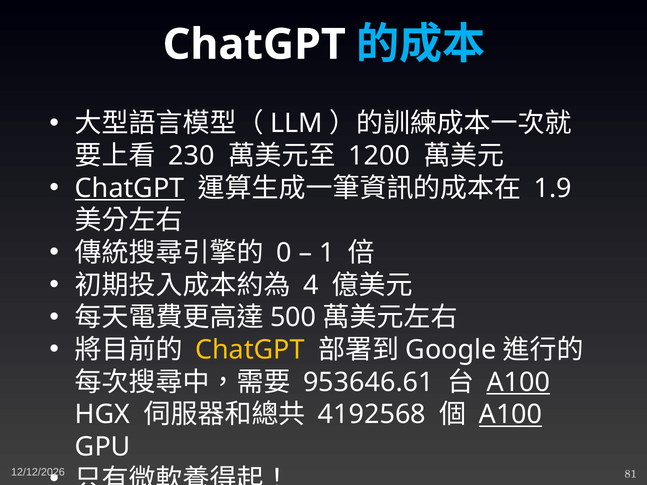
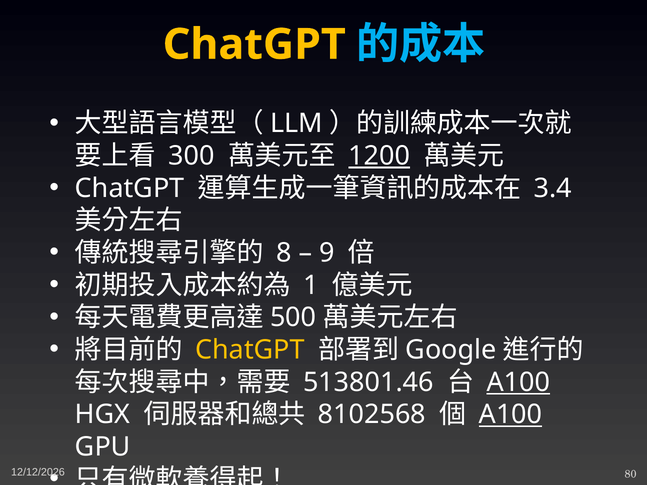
ChatGPT at (254, 45) colour: white -> yellow
230: 230 -> 300
1200 underline: none -> present
ChatGPT at (130, 188) underline: present -> none
1.9: 1.9 -> 3.4
0: 0 -> 8
1: 1 -> 9
4: 4 -> 1
953646.61: 953646.61 -> 513801.46
4192568: 4192568 -> 8102568
81: 81 -> 80
